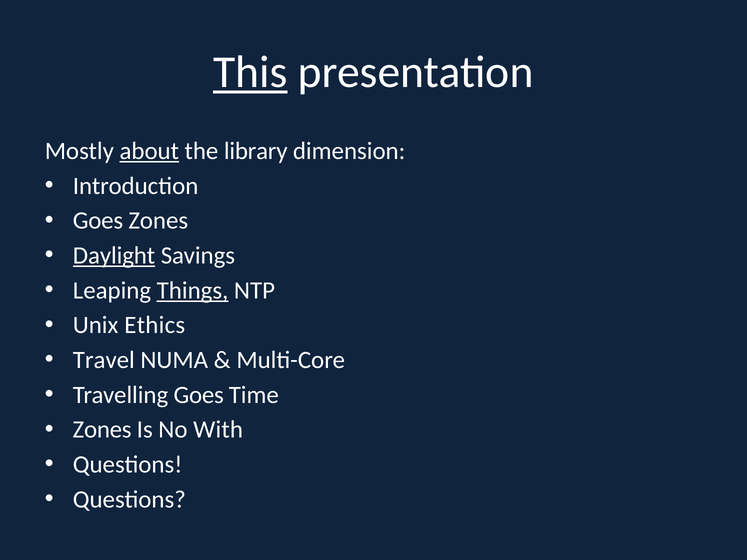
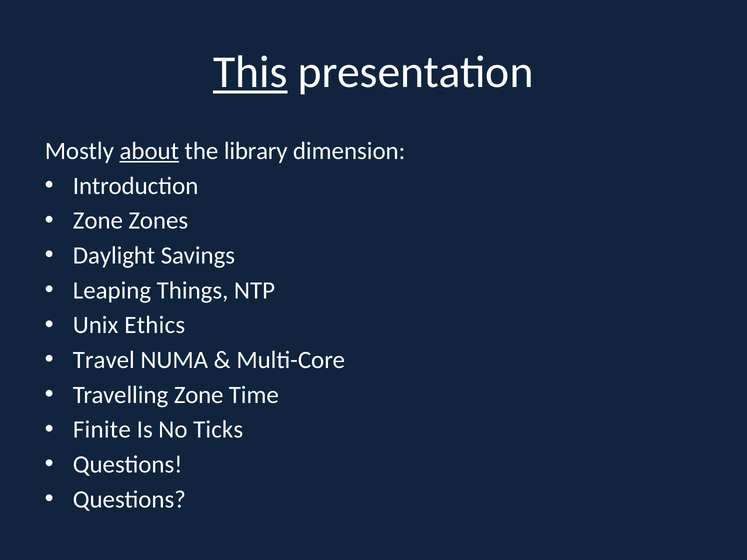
Goes at (98, 221): Goes -> Zone
Daylight underline: present -> none
Things underline: present -> none
Travelling Goes: Goes -> Zone
Zones at (102, 430): Zones -> Finite
With: With -> Ticks
